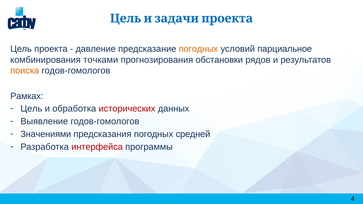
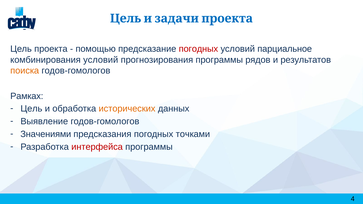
давление: давление -> помощью
погодных at (198, 49) colour: orange -> red
комбинирования точками: точками -> условий
прогнозирования обстановки: обстановки -> программы
исторических colour: red -> orange
средней: средней -> точками
